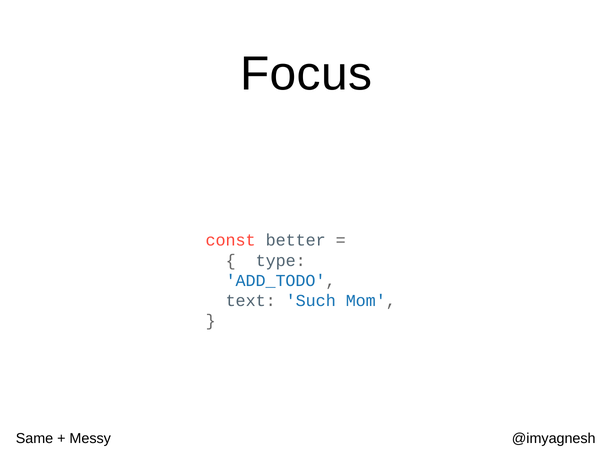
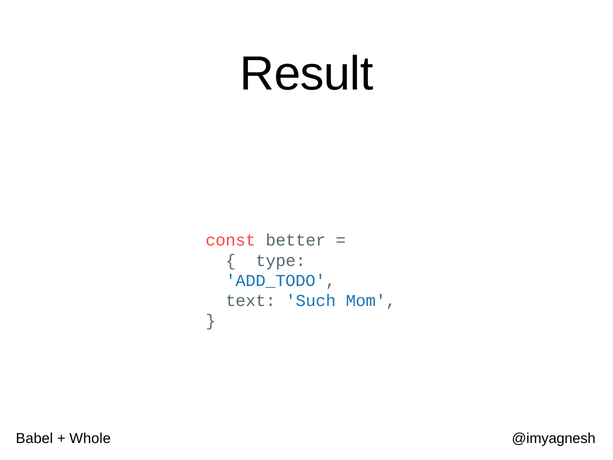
Focus: Focus -> Result
Same: Same -> Babel
Messy: Messy -> Whole
